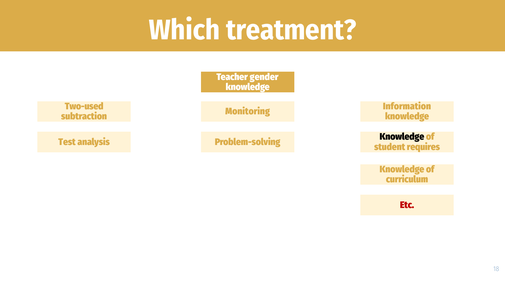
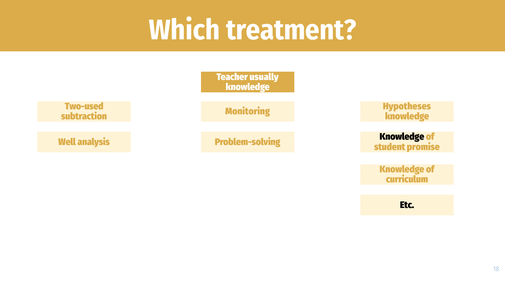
gender: gender -> usually
Information: Information -> Hypotheses
Test: Test -> Well
requires: requires -> promise
Etc colour: red -> black
